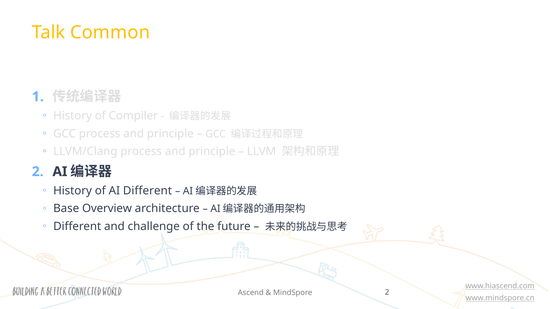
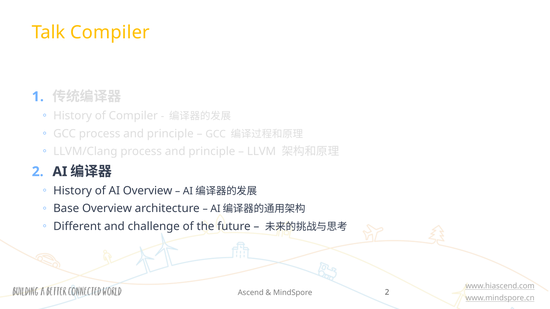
Talk Common: Common -> Compiler
AI Different: Different -> Overview
